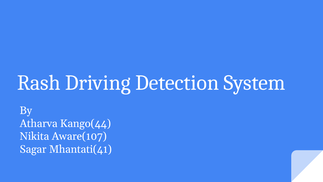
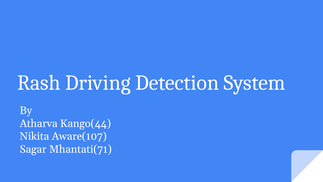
Mhantati(41: Mhantati(41 -> Mhantati(71
